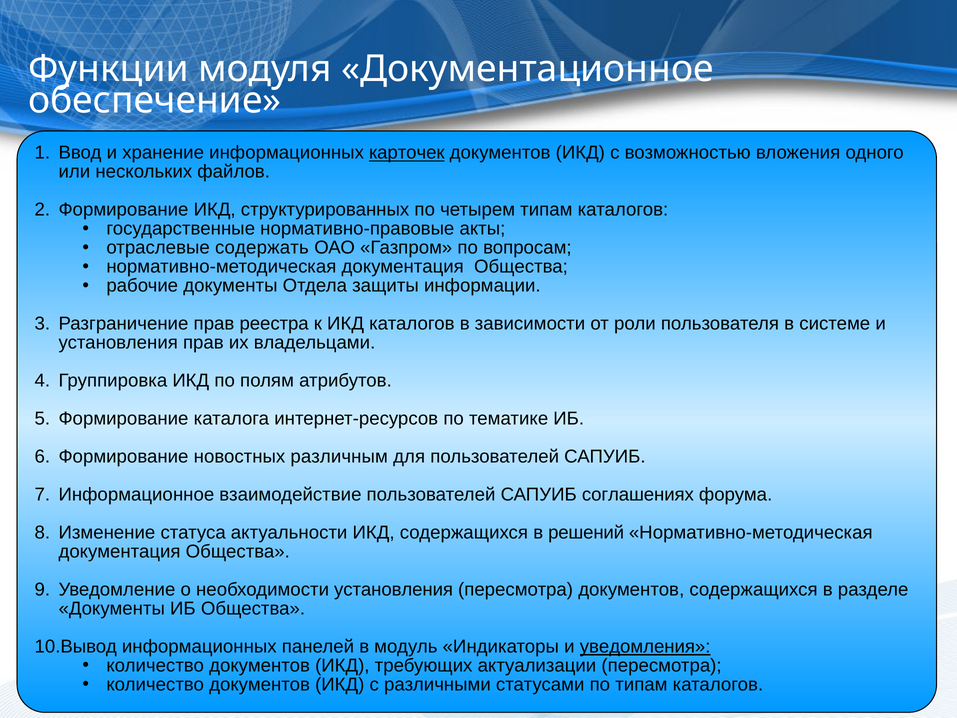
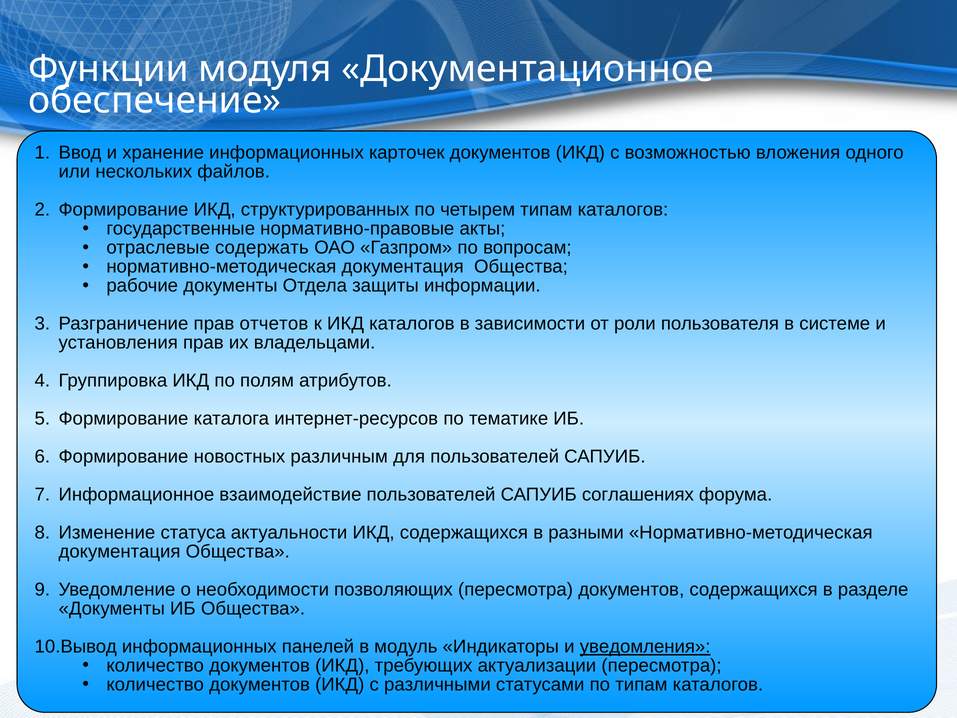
карточек underline: present -> none
реестра: реестра -> отчетов
решений: решений -> разными
необходимости установления: установления -> позволяющих
